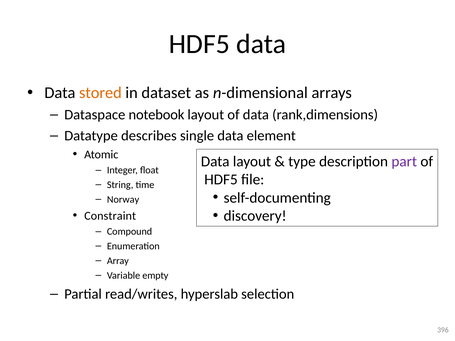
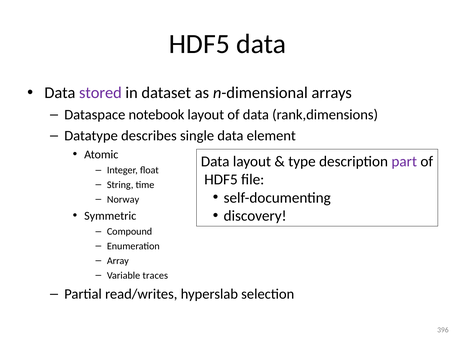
stored colour: orange -> purple
Constraint: Constraint -> Symmetric
empty: empty -> traces
